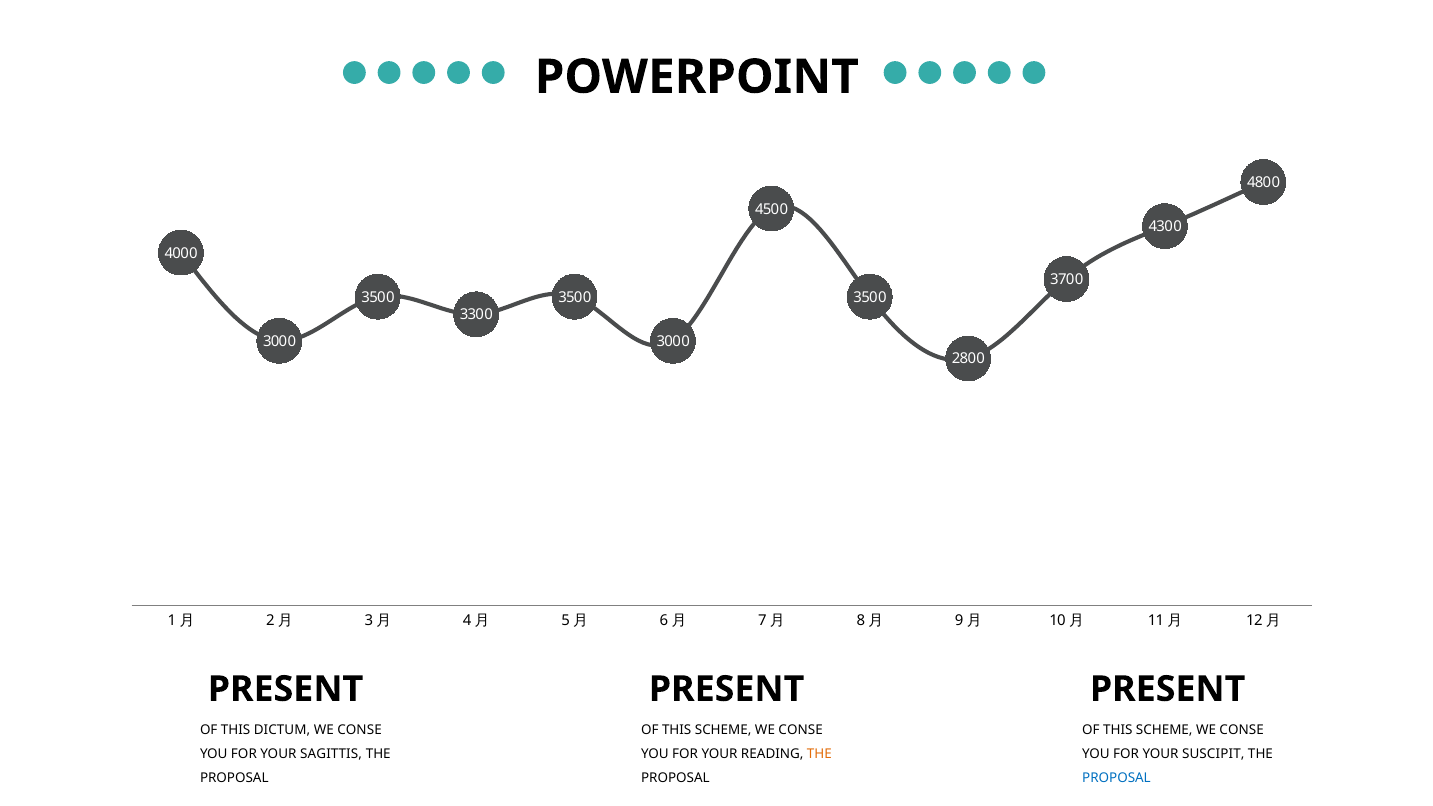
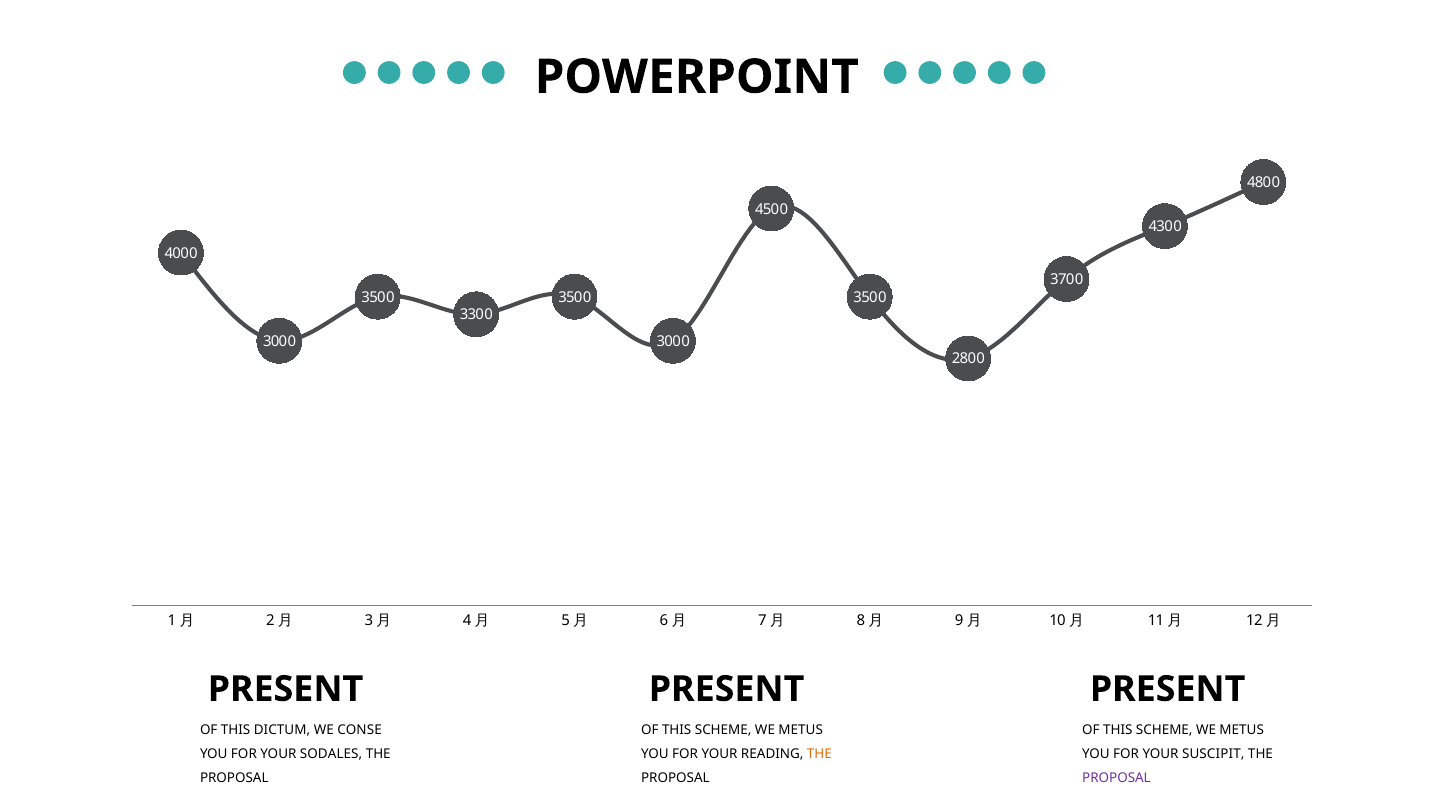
CONSE at (801, 730): CONSE -> METUS
CONSE at (1242, 730): CONSE -> METUS
SAGITTIS: SAGITTIS -> SODALES
PROPOSAL at (1116, 778) colour: blue -> purple
